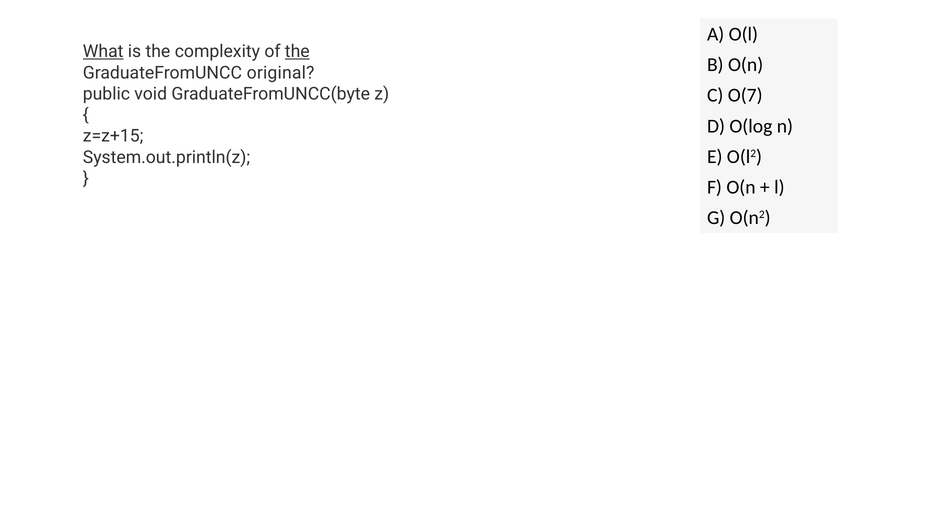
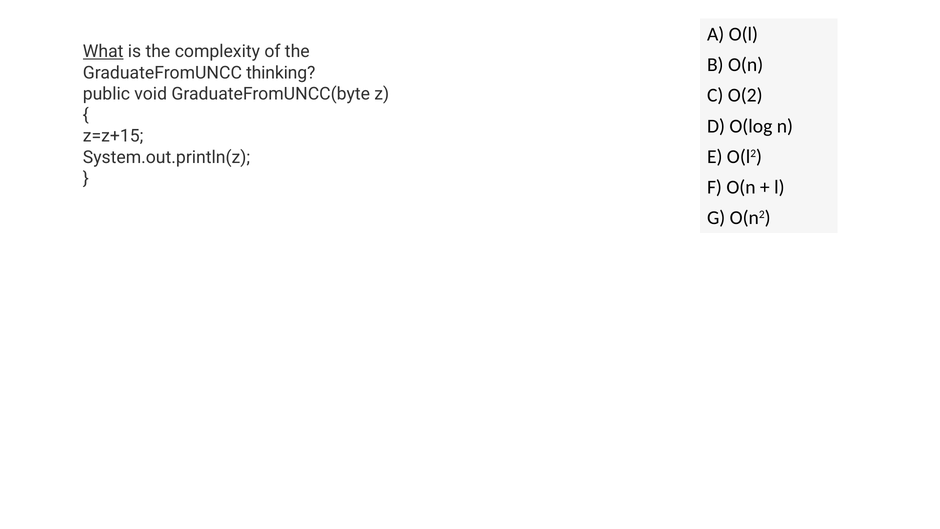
the at (297, 51) underline: present -> none
original: original -> thinking
O(7: O(7 -> O(2
